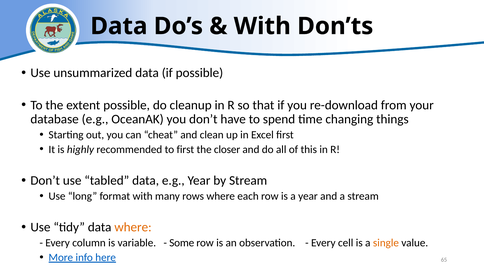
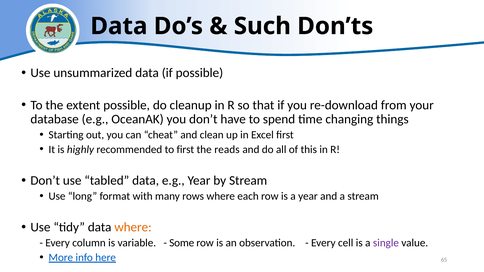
With at (262, 26): With -> Such
closer: closer -> reads
single colour: orange -> purple
